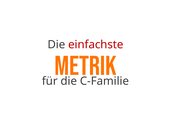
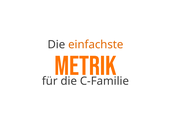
einfachste colour: red -> orange
